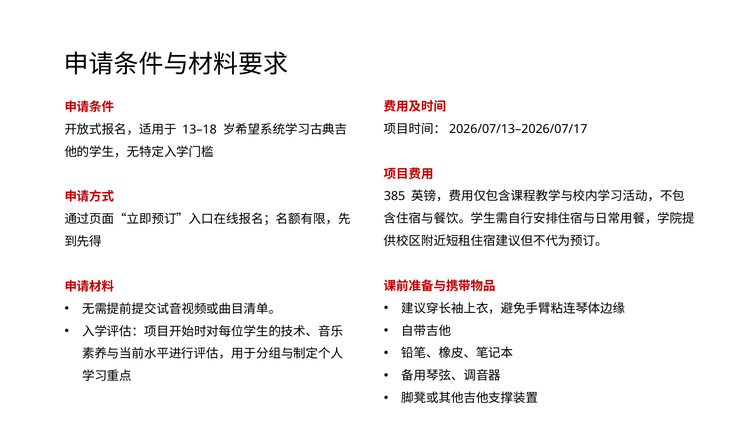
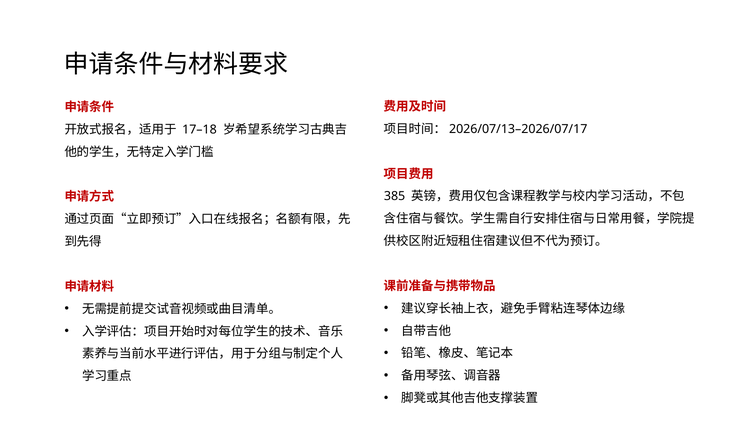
13–18: 13–18 -> 17–18
